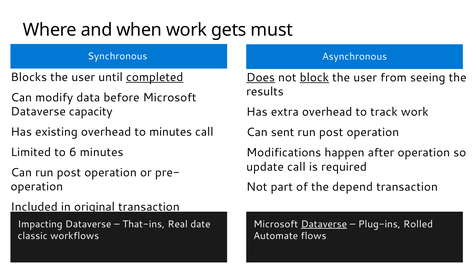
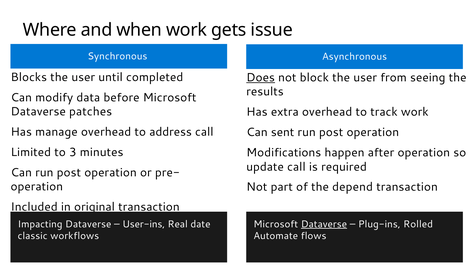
must: must -> issue
completed underline: present -> none
block underline: present -> none
capacity: capacity -> patches
existing: existing -> manage
to minutes: minutes -> address
6: 6 -> 3
That-ins: That-ins -> User-ins
